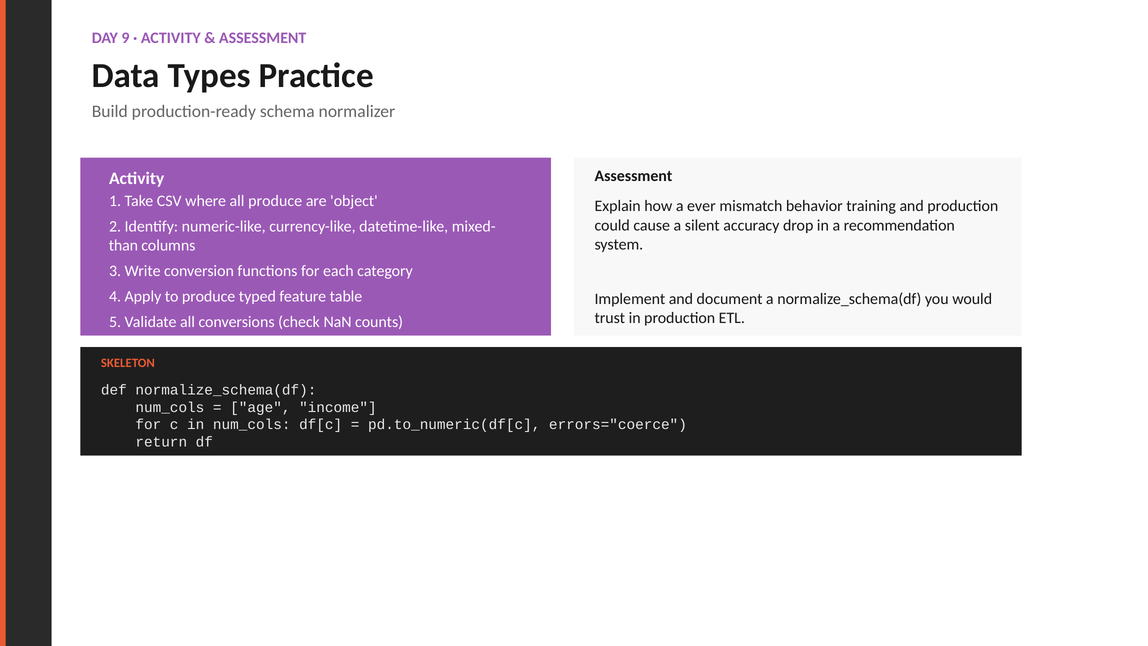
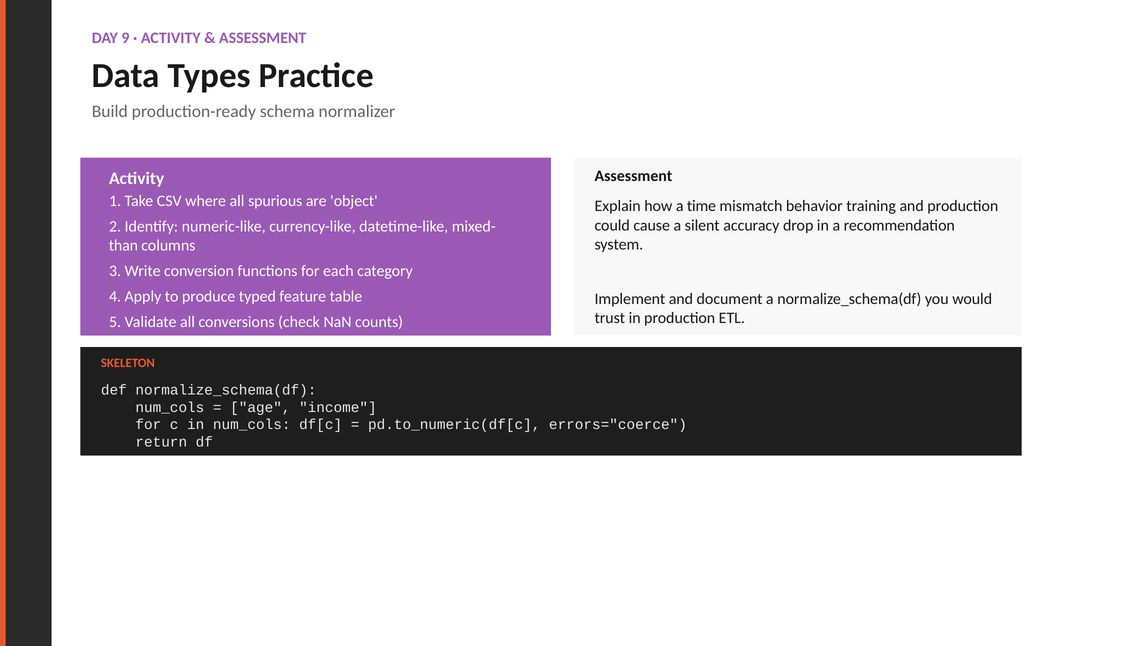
all produce: produce -> spurious
ever: ever -> time
